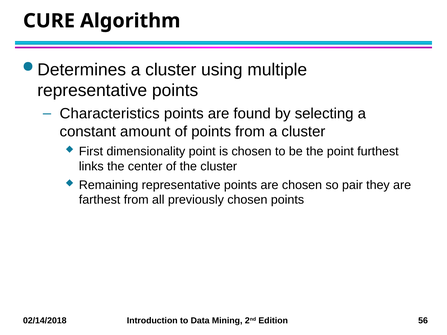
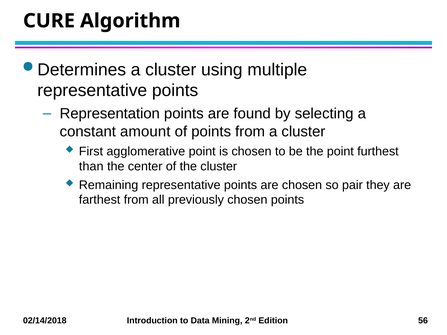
Characteristics: Characteristics -> Representation
dimensionality: dimensionality -> agglomerative
links: links -> than
